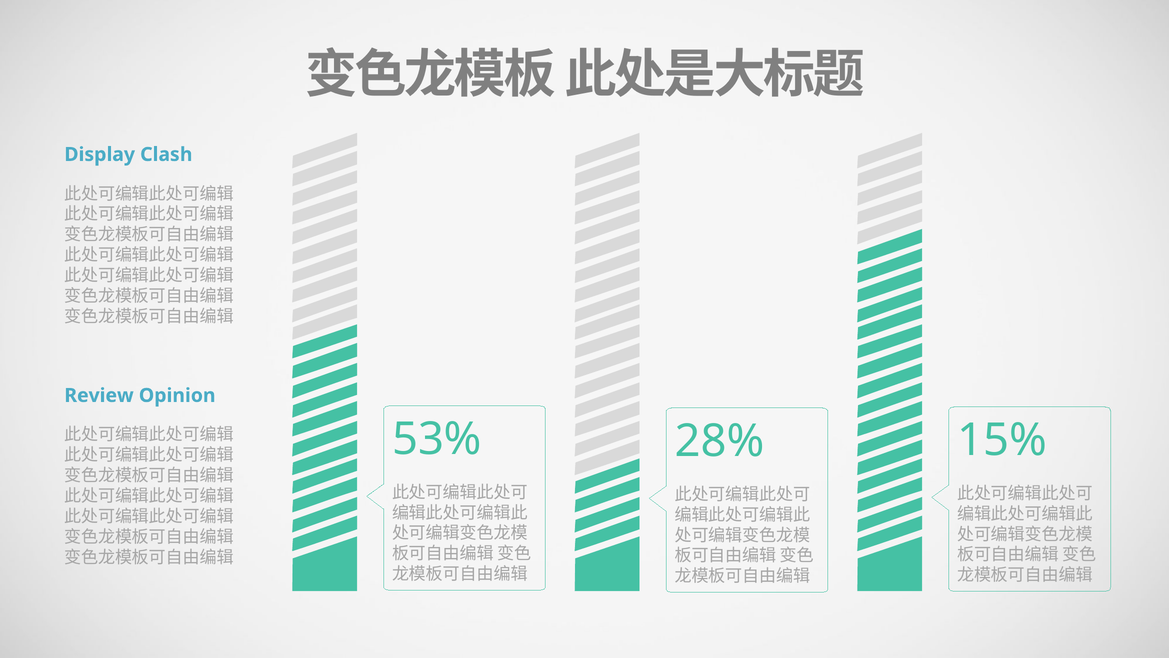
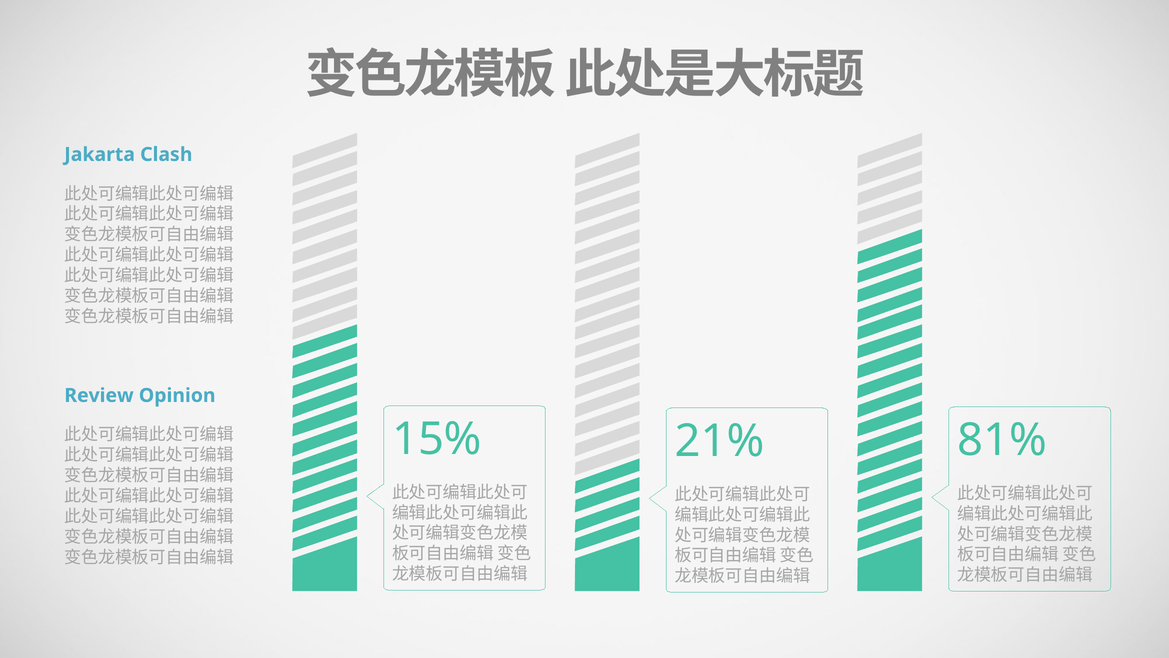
Display: Display -> Jakarta
53%: 53% -> 15%
15%: 15% -> 81%
28%: 28% -> 21%
